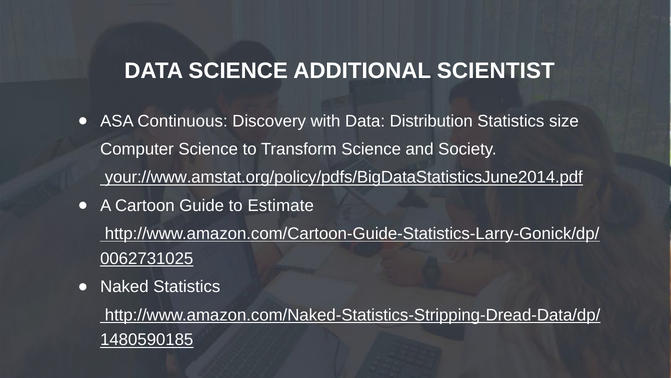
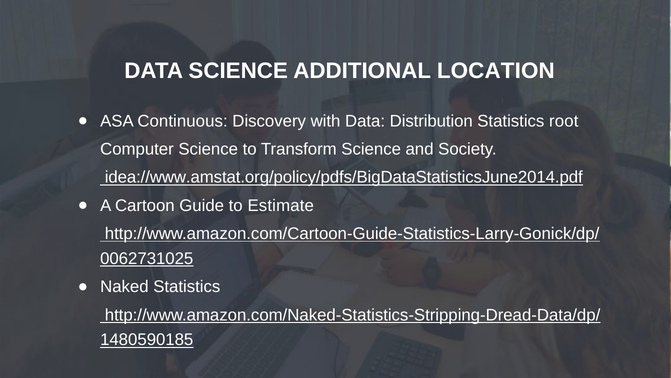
SCIENTIST: SCIENTIST -> LOCATION
size: size -> root
your://www.amstat.org/policy/pdfs/BigDataStatisticsJune2014.pdf: your://www.amstat.org/policy/pdfs/BigDataStatisticsJune2014.pdf -> idea://www.amstat.org/policy/pdfs/BigDataStatisticsJune2014.pdf
